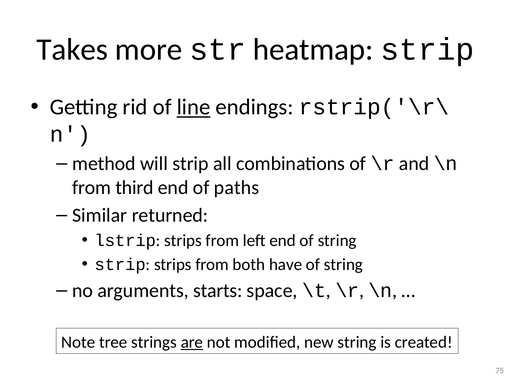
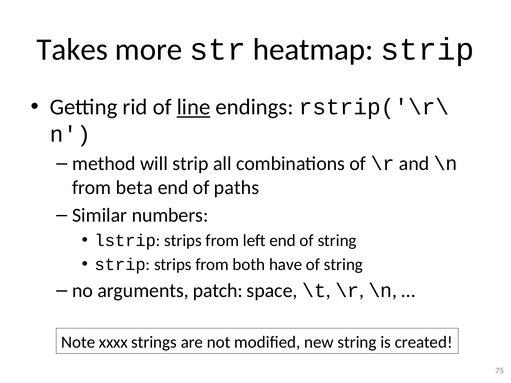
third: third -> beta
returned: returned -> numbers
starts: starts -> patch
tree: tree -> xxxx
are underline: present -> none
